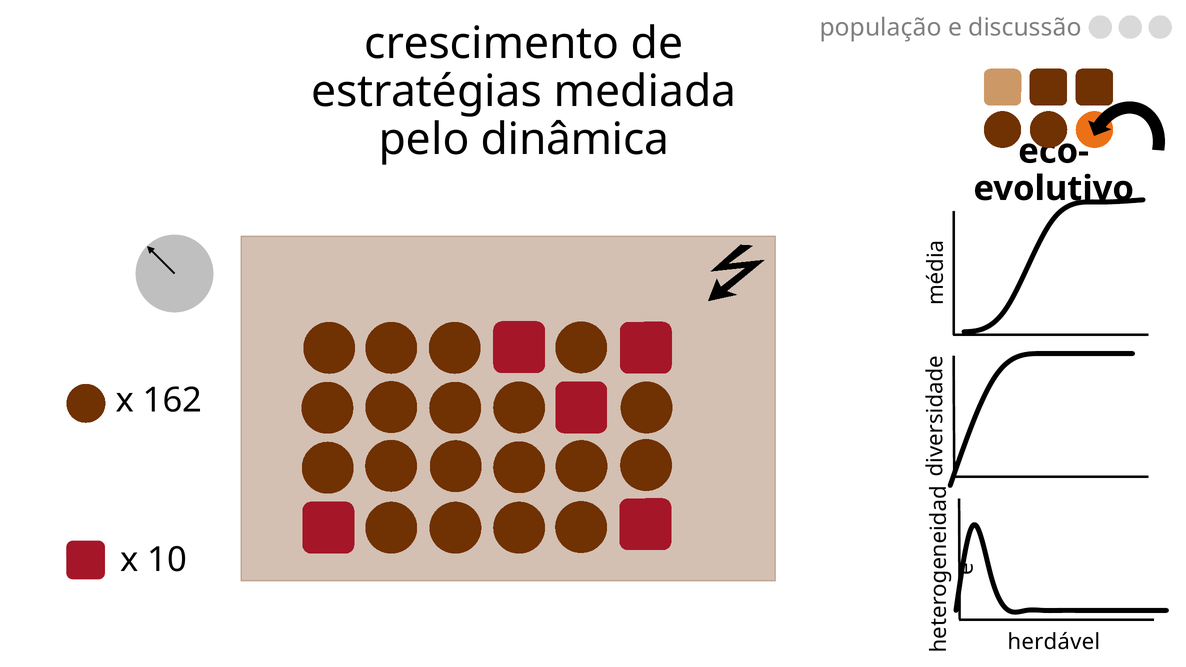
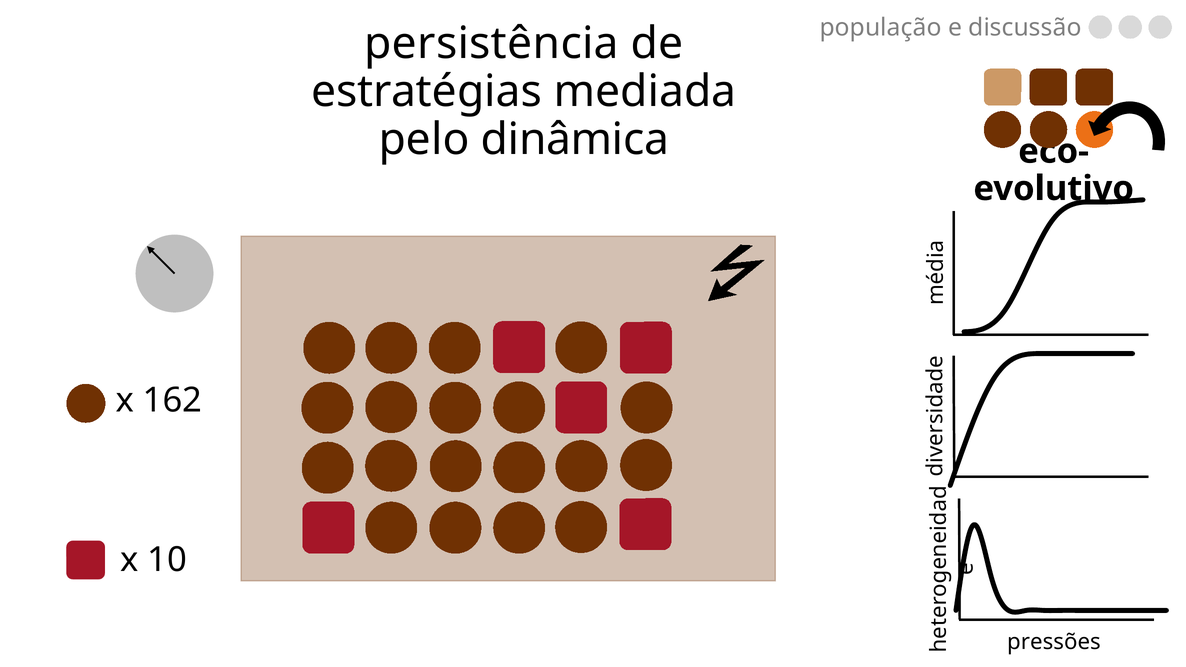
crescimento: crescimento -> persistência
herdável: herdável -> pressões
